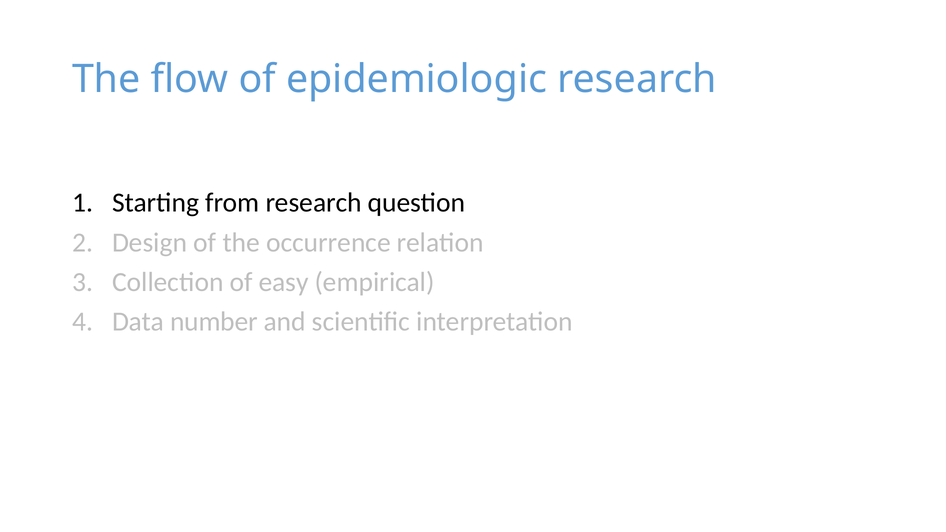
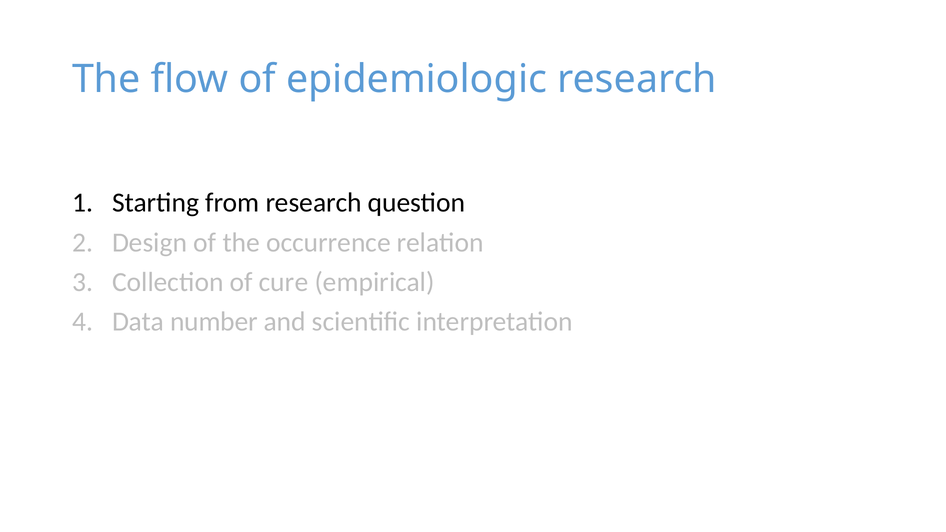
easy: easy -> cure
